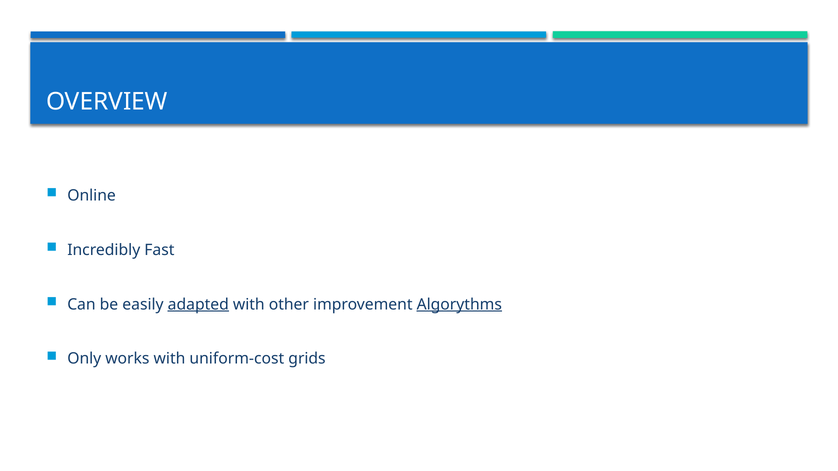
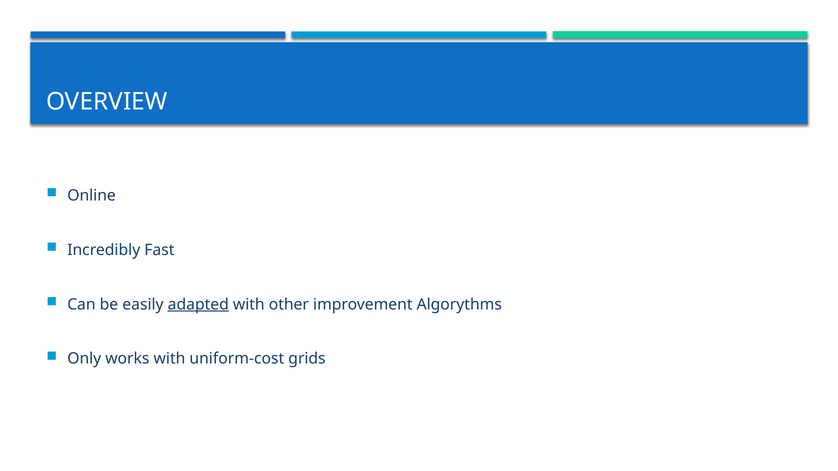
Algorythms underline: present -> none
